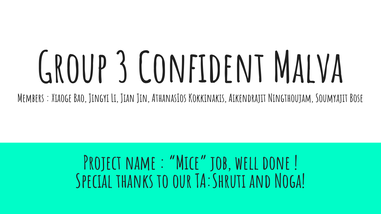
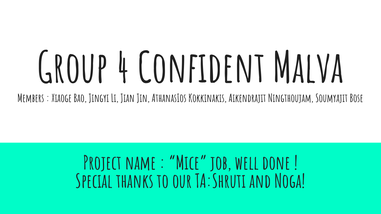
3: 3 -> 4
